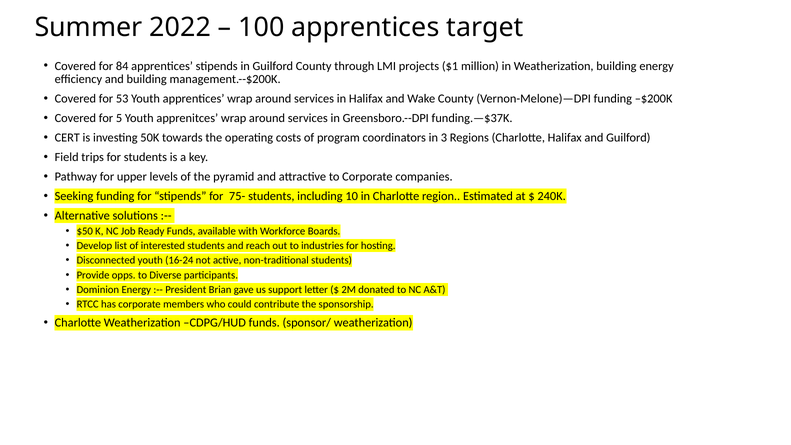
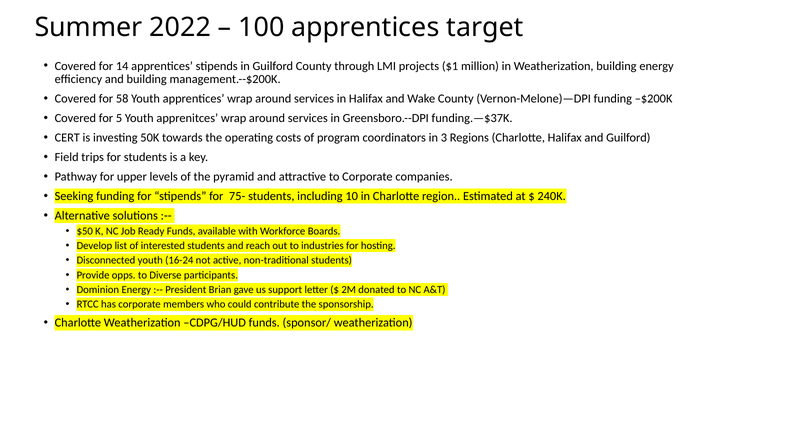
84: 84 -> 14
53: 53 -> 58
